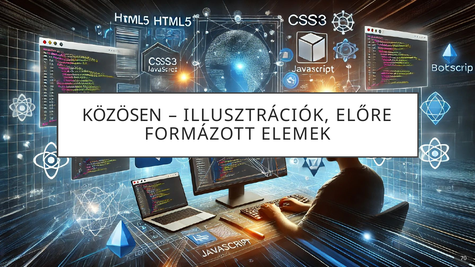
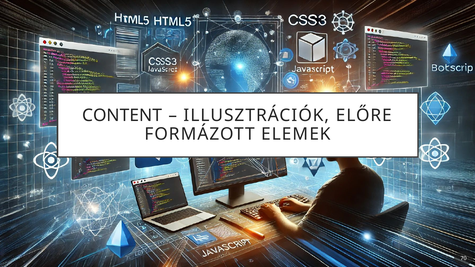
KÖZÖSEN: KÖZÖSEN -> CONTENT
